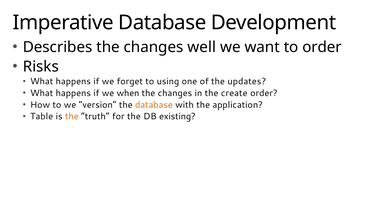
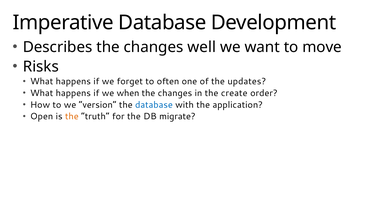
to order: order -> move
using: using -> often
database at (154, 105) colour: orange -> blue
Table: Table -> Open
existing: existing -> migrate
